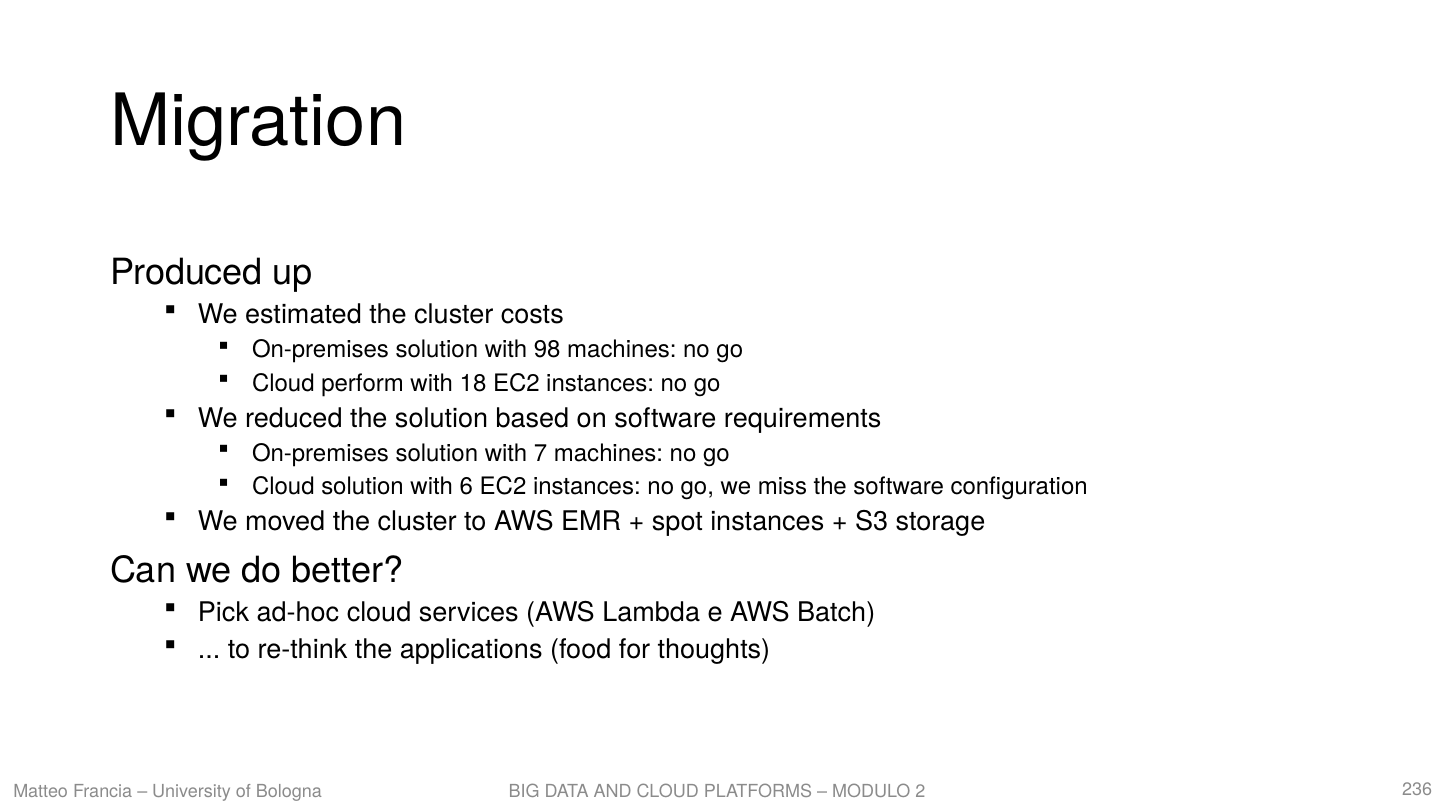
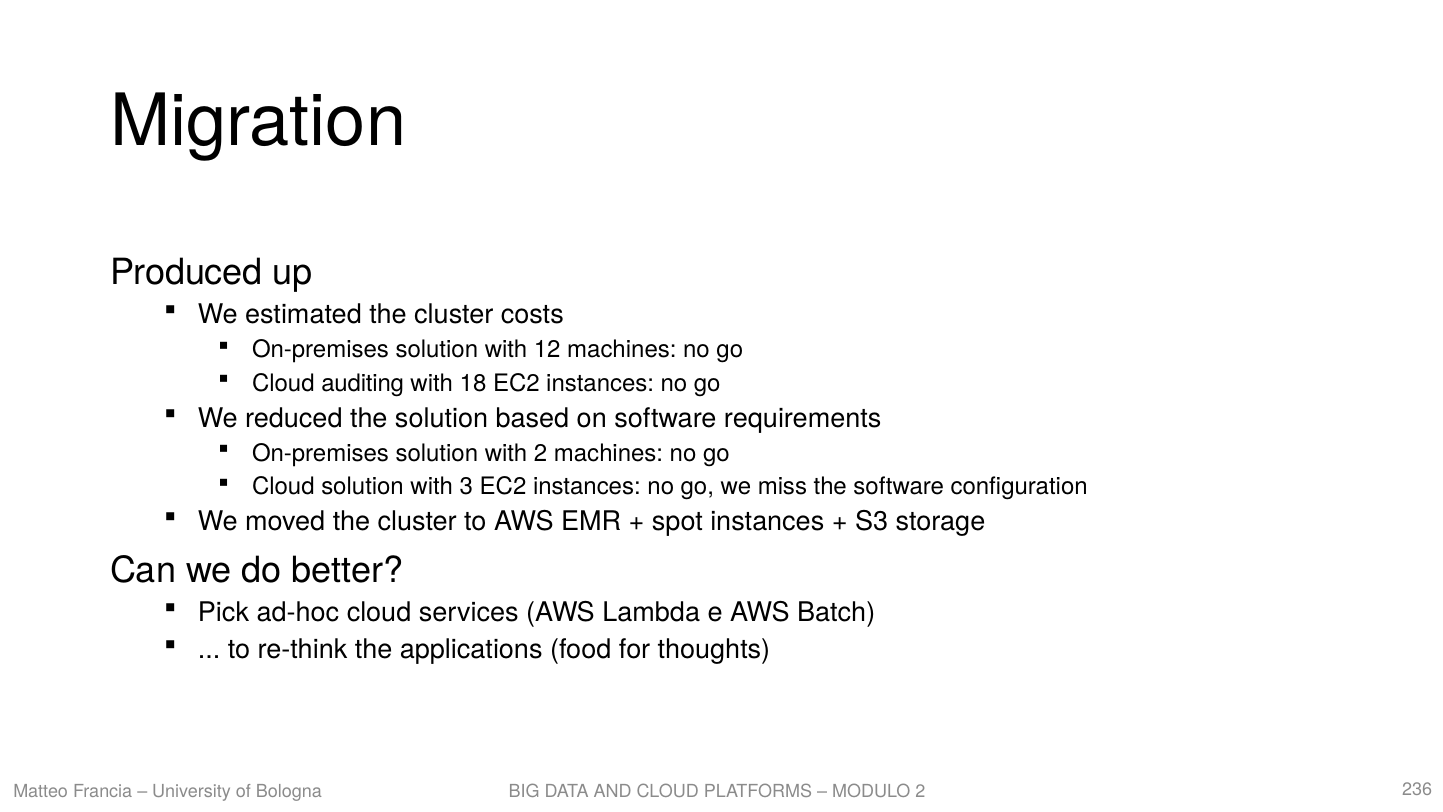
98: 98 -> 12
perform: perform -> auditing
with 7: 7 -> 2
6: 6 -> 3
